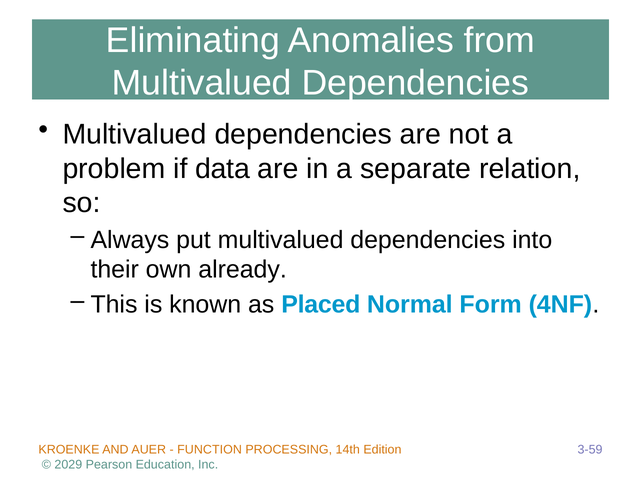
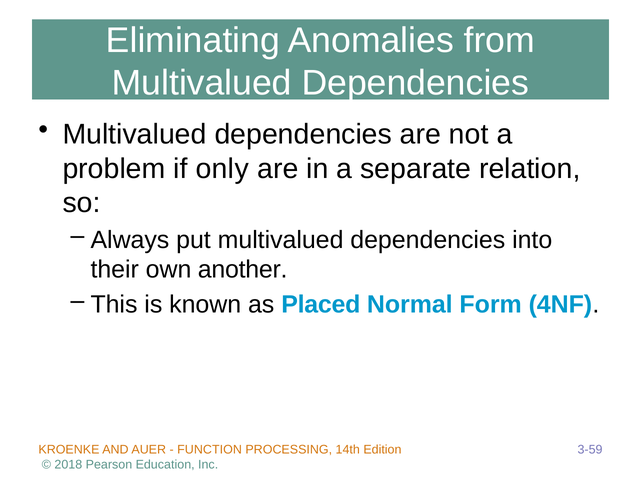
data: data -> only
already: already -> another
2029: 2029 -> 2018
